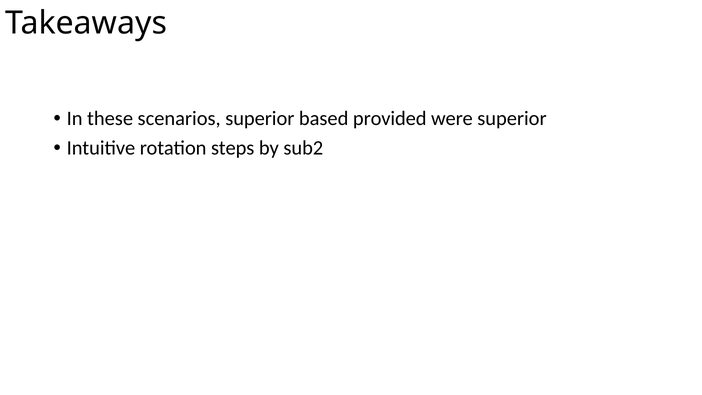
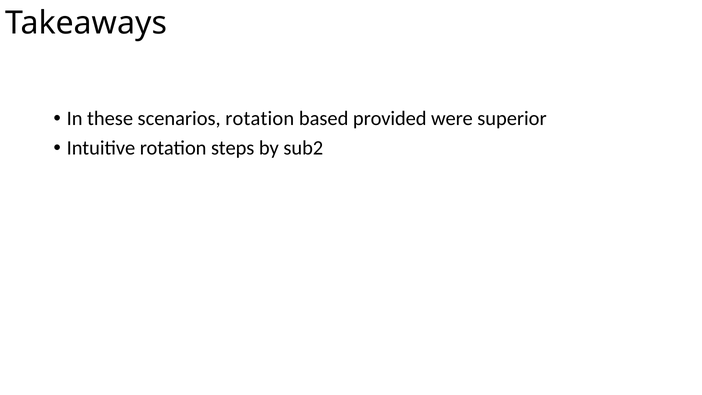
scenarios superior: superior -> rotation
